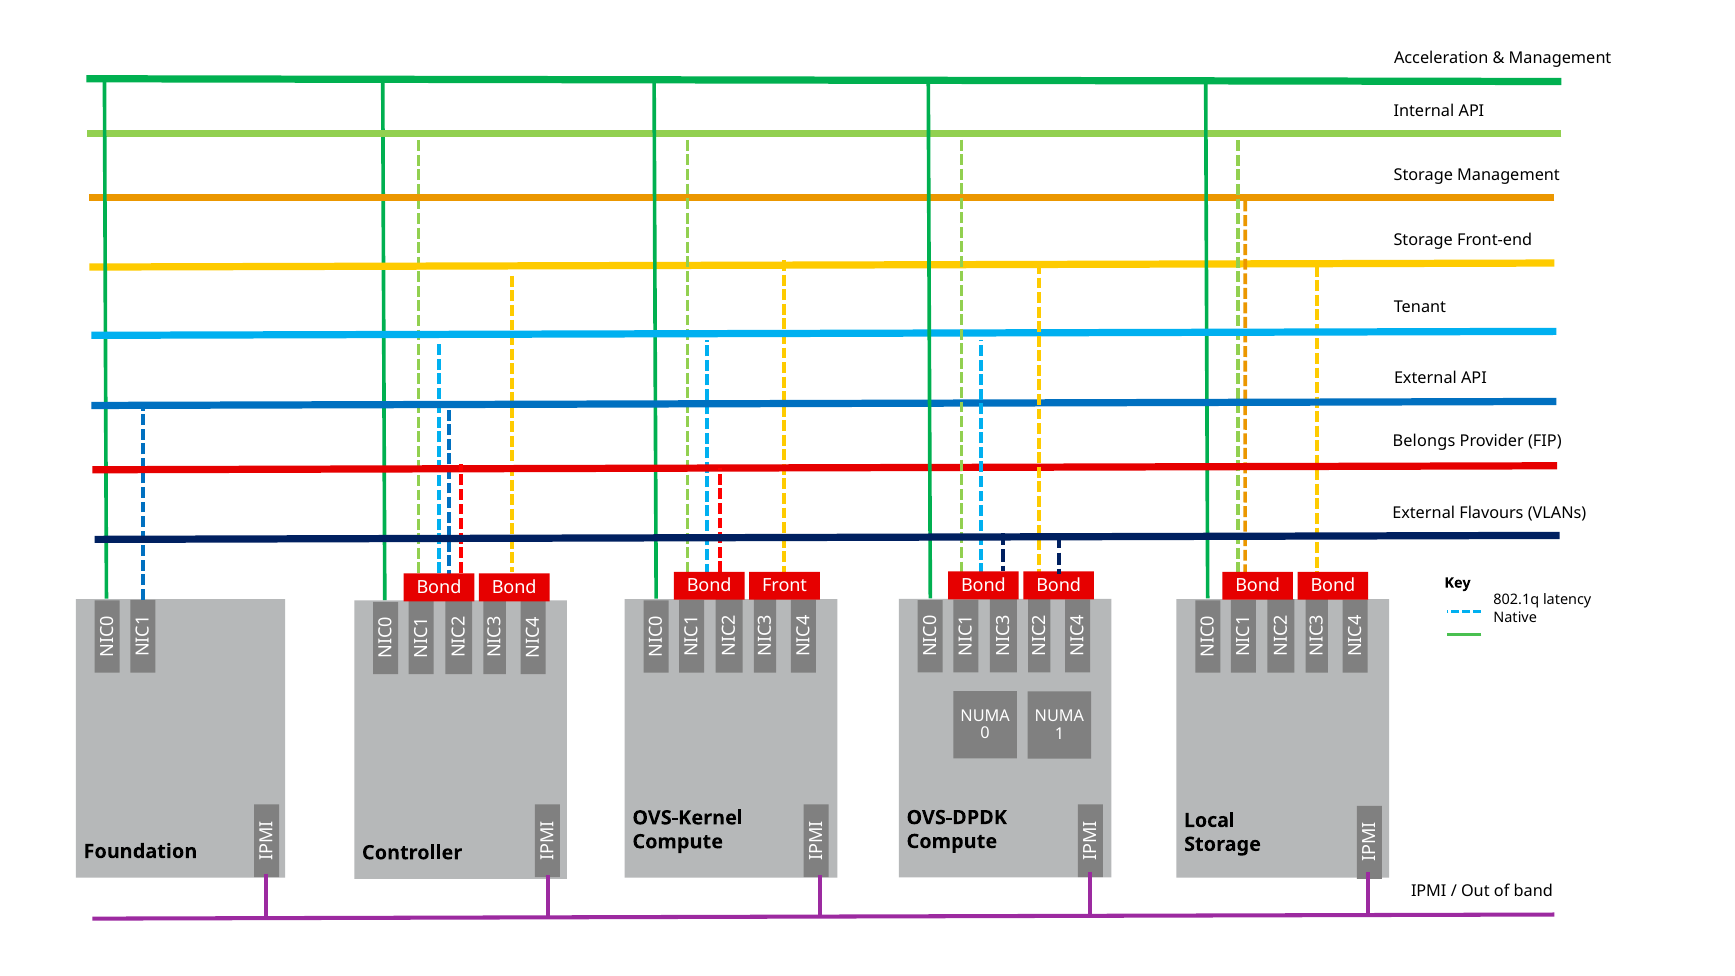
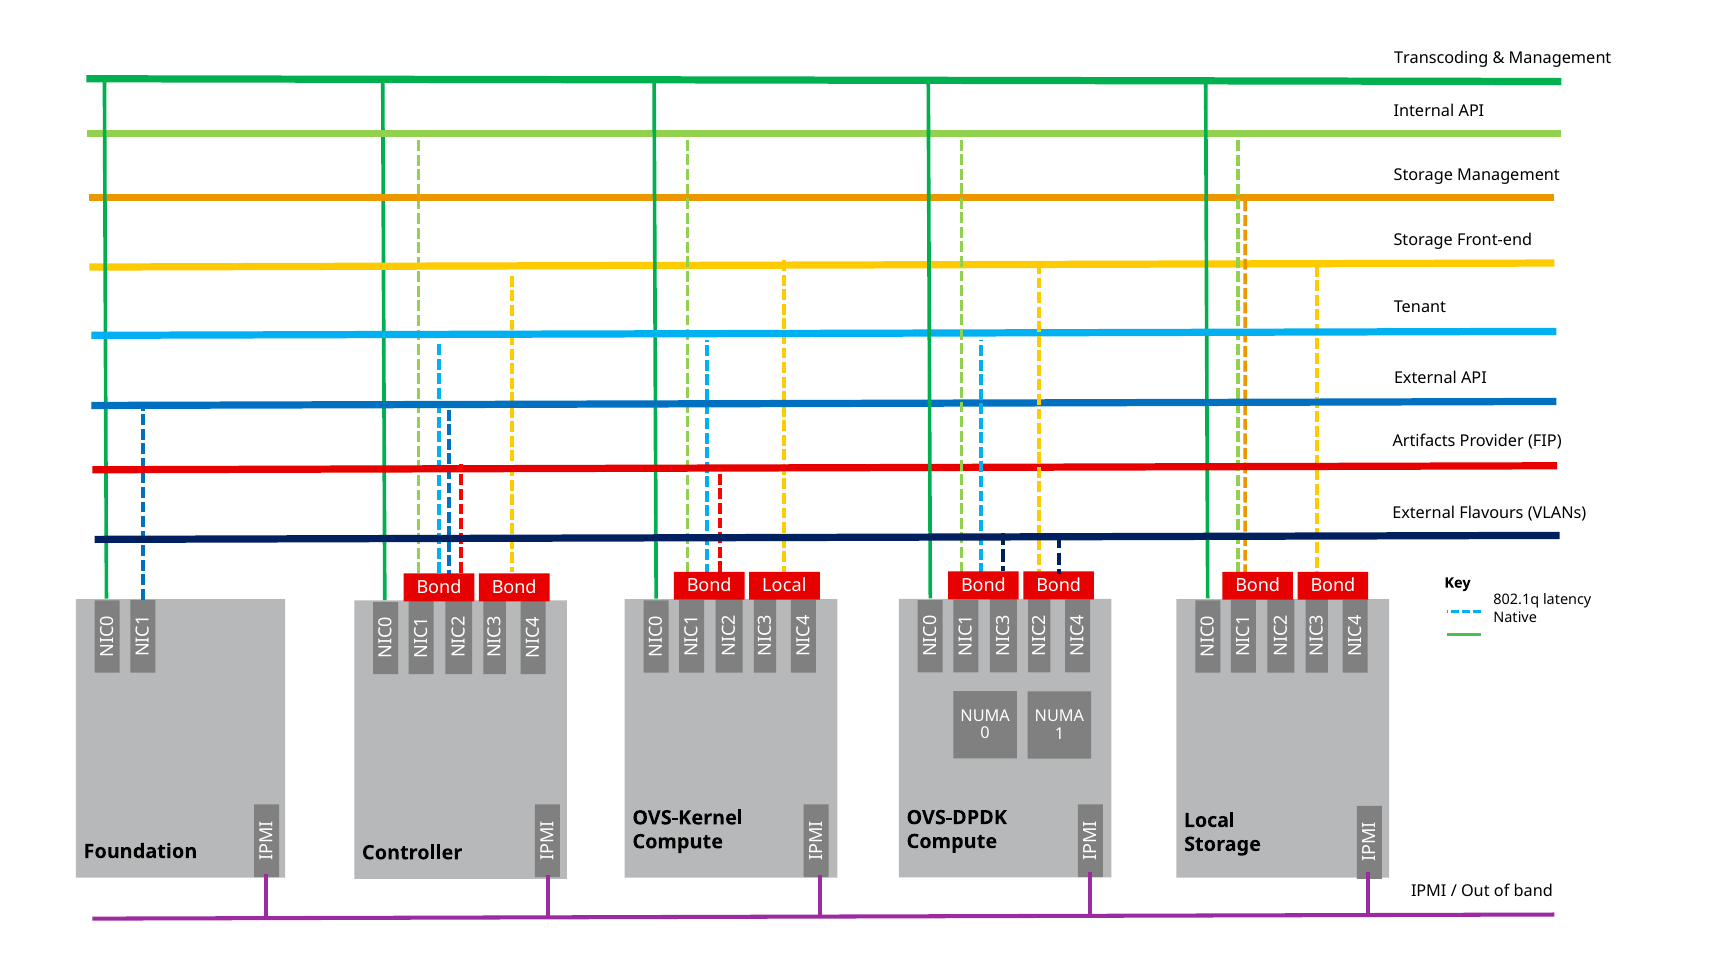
Acceleration: Acceleration -> Transcoding
Belongs: Belongs -> Artifacts
Bond Front: Front -> Local
